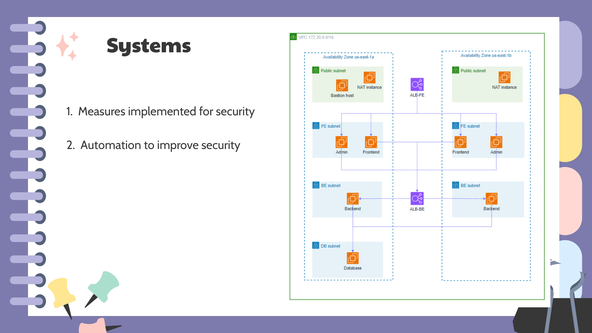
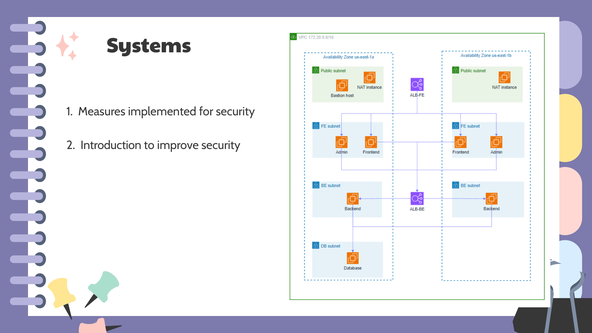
Automation: Automation -> Introduction
